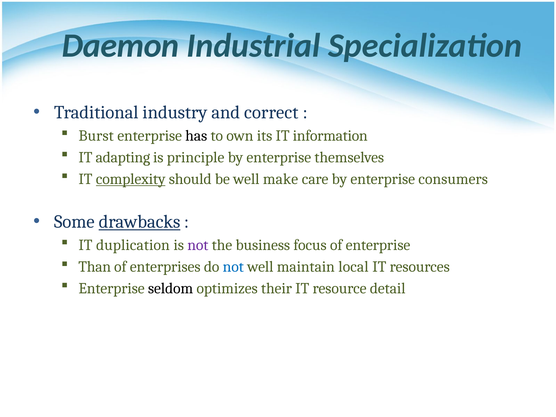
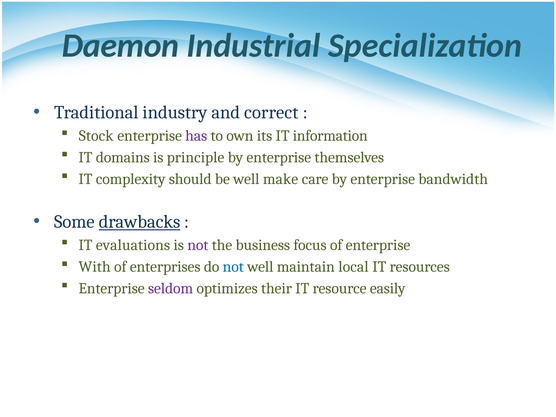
Burst: Burst -> Stock
has colour: black -> purple
adapting: adapting -> domains
complexity underline: present -> none
consumers: consumers -> bandwidth
duplication: duplication -> evaluations
Than: Than -> With
seldom colour: black -> purple
detail: detail -> easily
